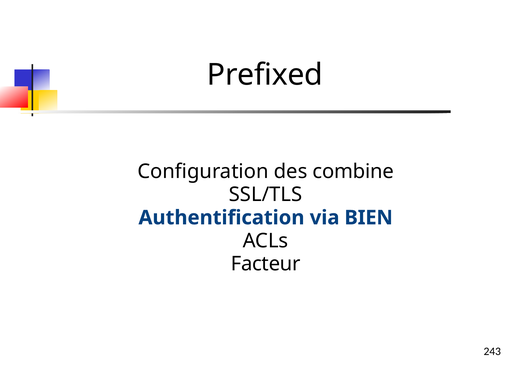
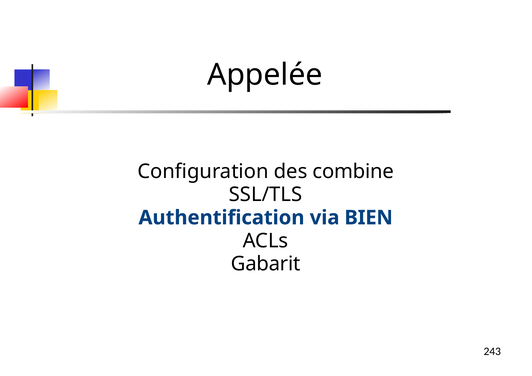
Prefixed: Prefixed -> Appelée
Facteur: Facteur -> Gabarit
